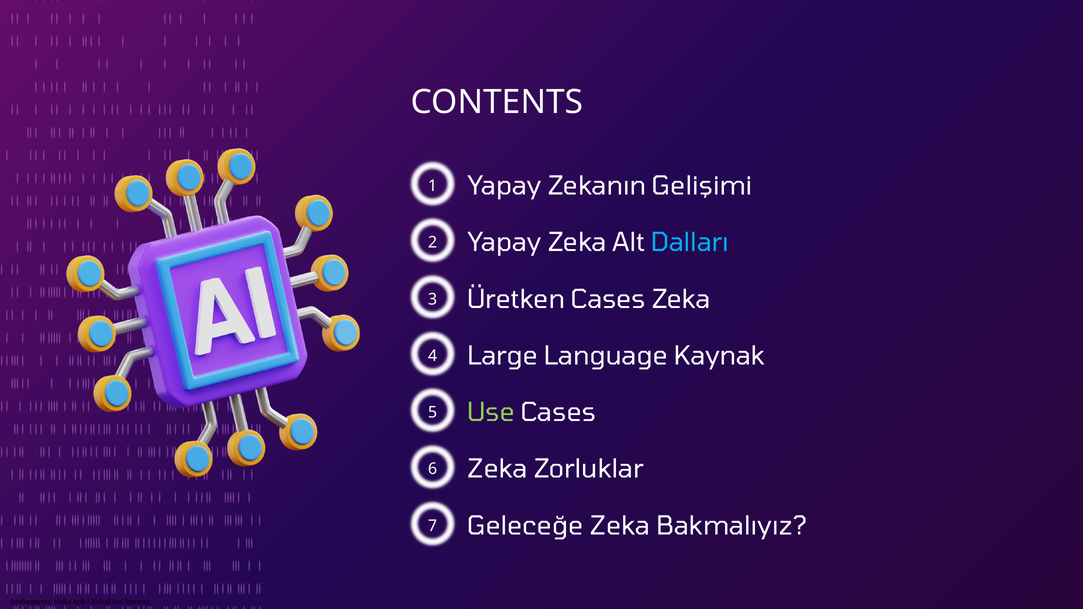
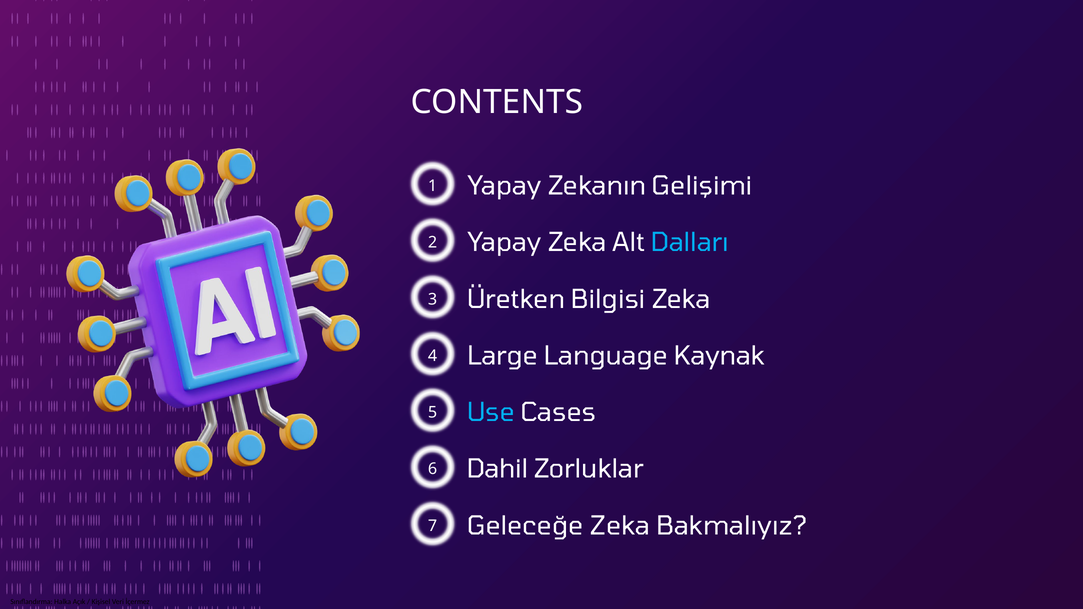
Üretken Cases: Cases -> Bilgisi
Use colour: light green -> light blue
Zeka at (497, 470): Zeka -> Dahil
